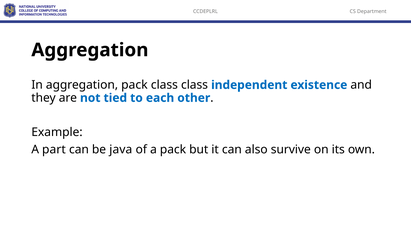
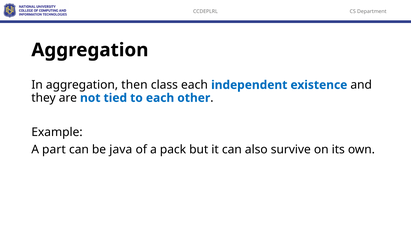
aggregation pack: pack -> then
class class: class -> each
